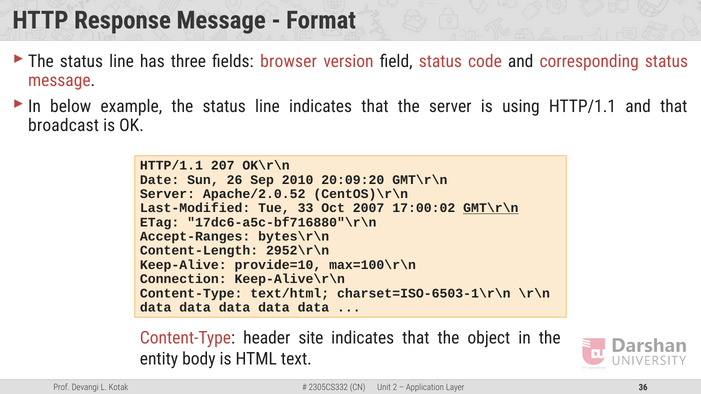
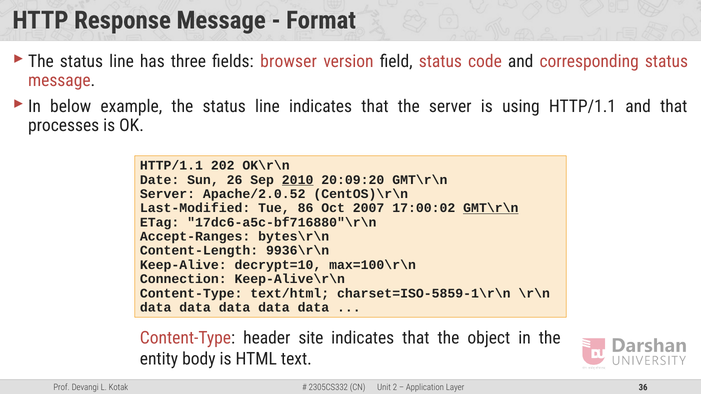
broadcast: broadcast -> processes
207: 207 -> 202
2010 underline: none -> present
33: 33 -> 86
2952\r\n: 2952\r\n -> 9936\r\n
provide=10: provide=10 -> decrypt=10
charset=ISO-6503-1\r\n: charset=ISO-6503-1\r\n -> charset=ISO-5859-1\r\n
